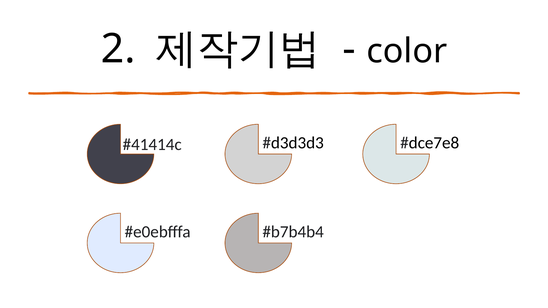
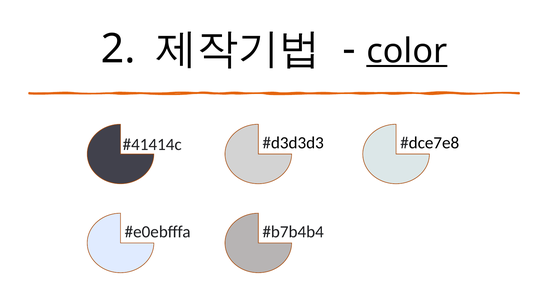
color underline: none -> present
